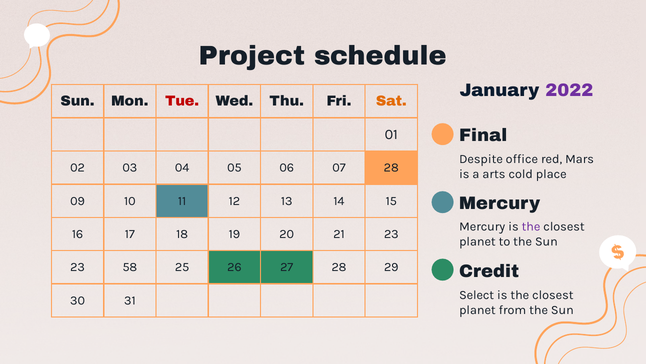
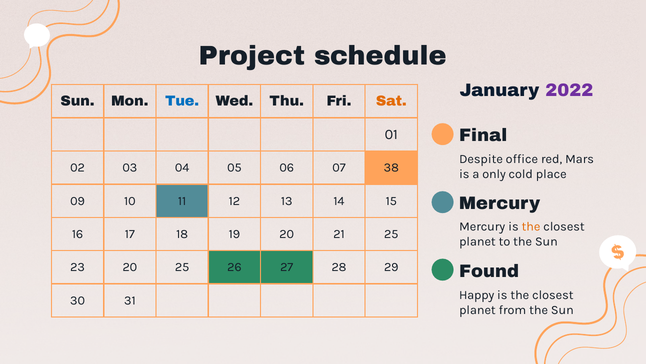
Tue colour: red -> blue
07 28: 28 -> 38
arts: arts -> only
the at (531, 226) colour: purple -> orange
21 23: 23 -> 25
23 58: 58 -> 20
Credit: Credit -> Found
Select: Select -> Happy
